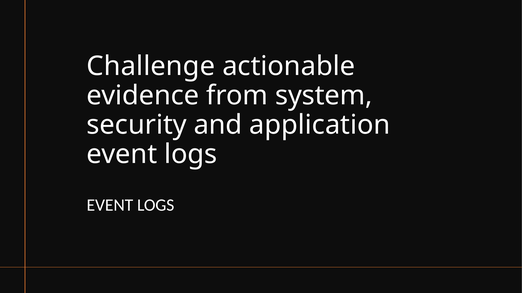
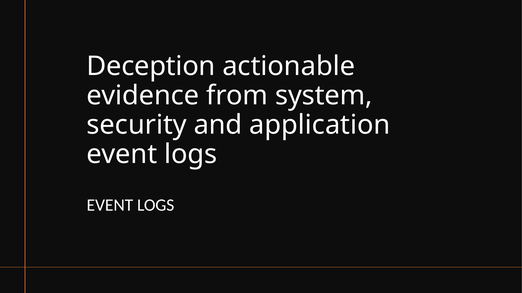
Challenge: Challenge -> Deception
